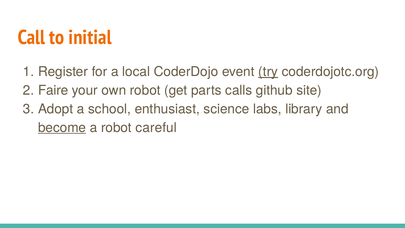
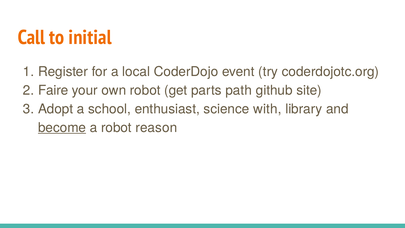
try underline: present -> none
calls: calls -> path
labs: labs -> with
careful: careful -> reason
